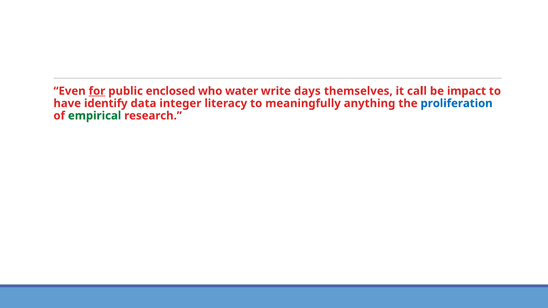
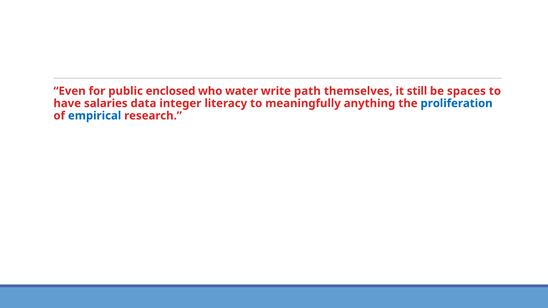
for underline: present -> none
days: days -> path
call: call -> still
impact: impact -> spaces
identify: identify -> salaries
empirical colour: green -> blue
